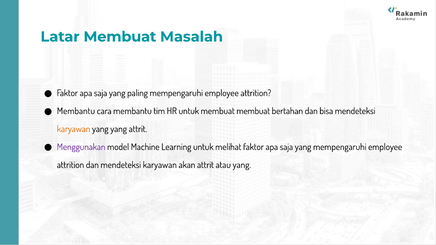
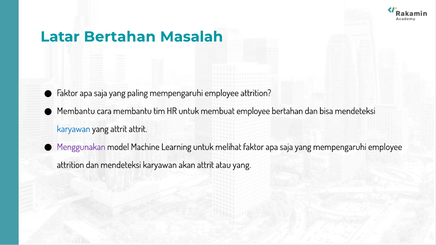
Latar Membuat: Membuat -> Bertahan
membuat membuat: membuat -> employee
karyawan at (74, 129) colour: orange -> blue
yang yang: yang -> attrit
